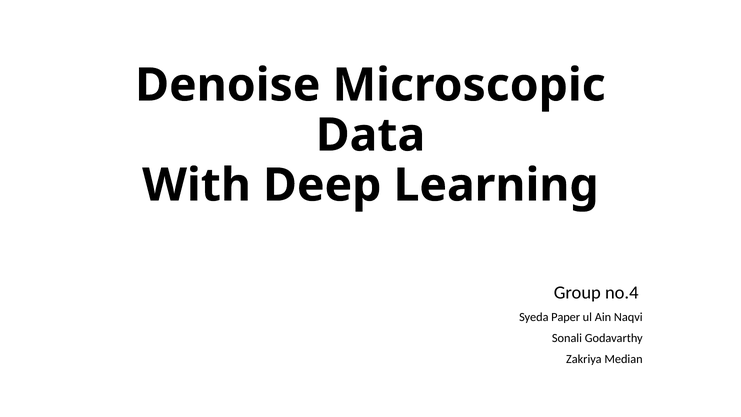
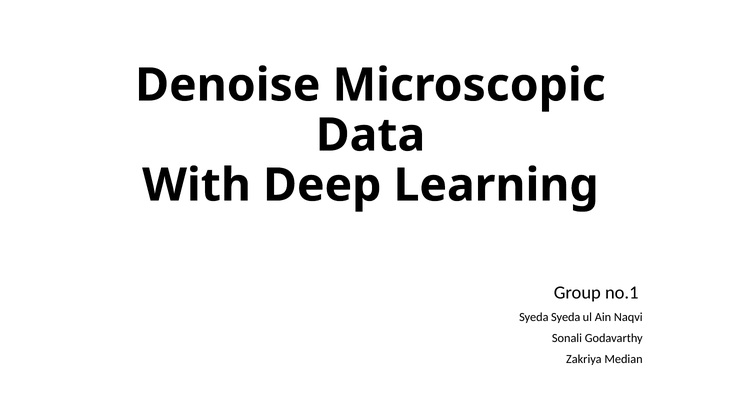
no.4: no.4 -> no.1
Syeda Paper: Paper -> Syeda
